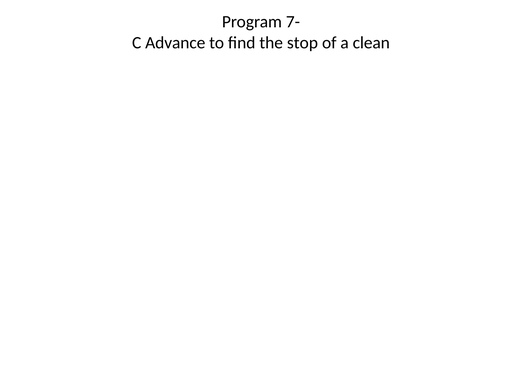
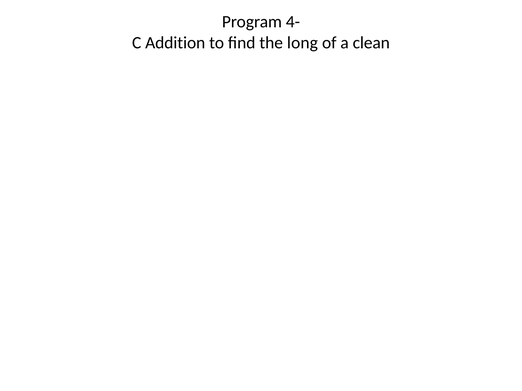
7-: 7- -> 4-
Advance: Advance -> Addition
stop: stop -> long
